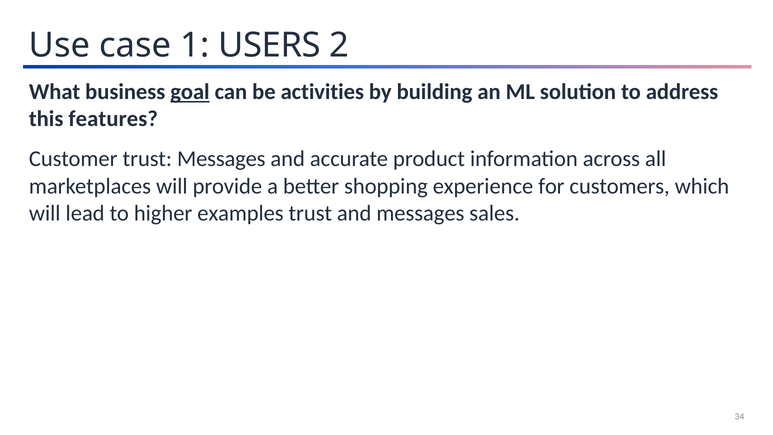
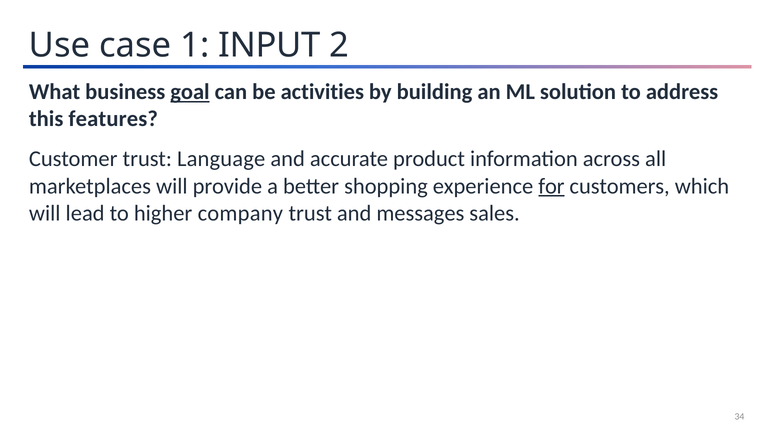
USERS: USERS -> INPUT
trust Messages: Messages -> Language
for underline: none -> present
examples: examples -> company
